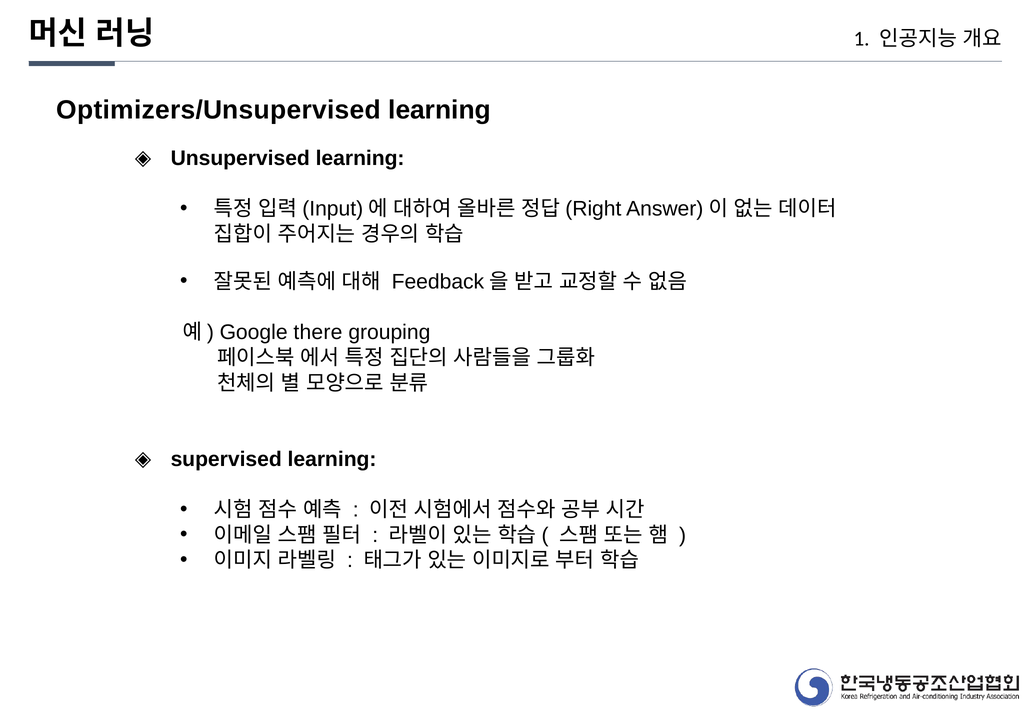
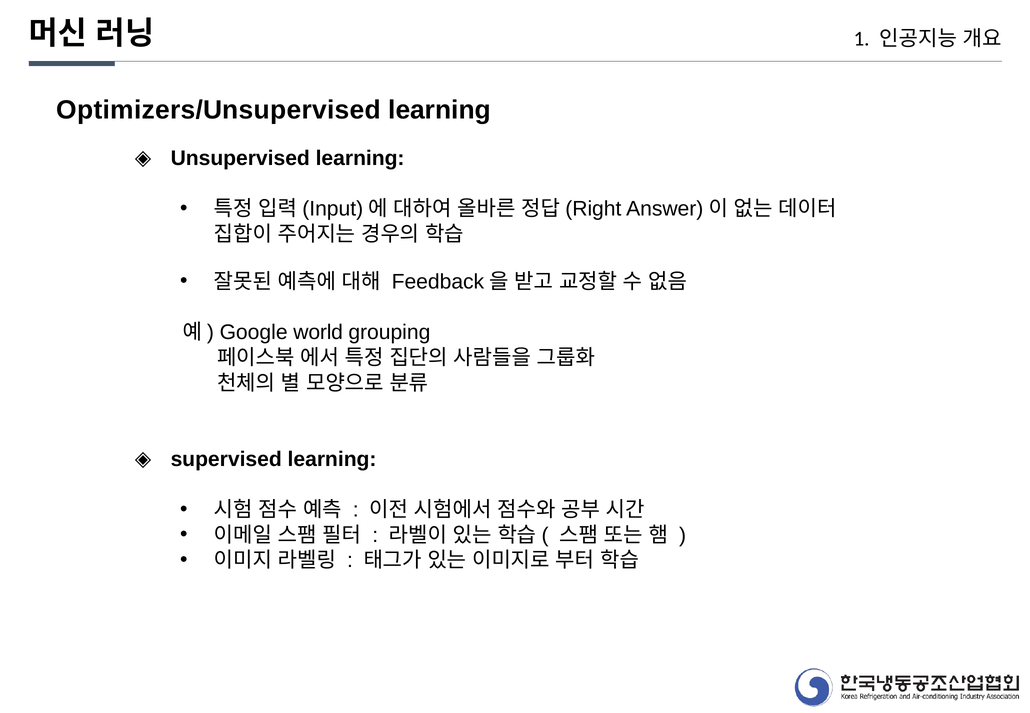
there: there -> world
